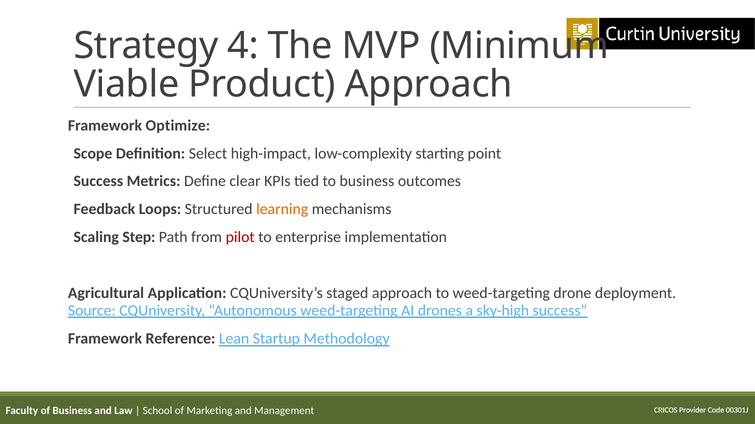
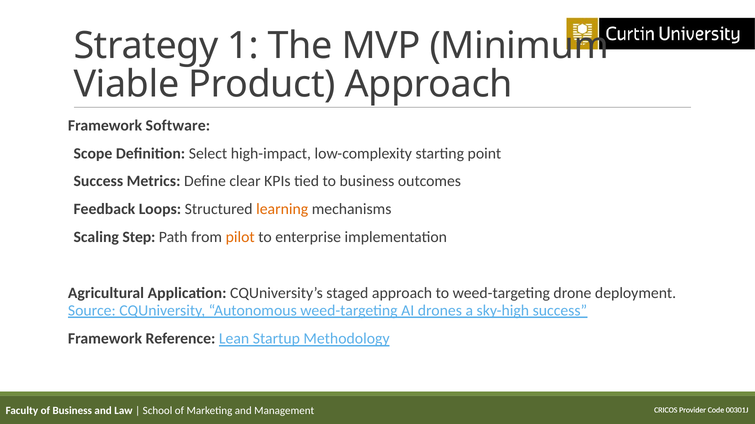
4: 4 -> 1
Optimize: Optimize -> Software
pilot colour: red -> orange
